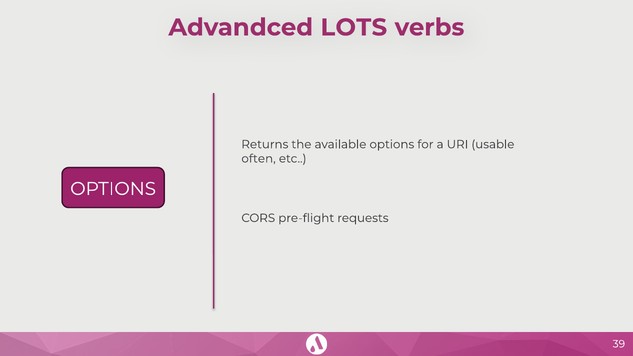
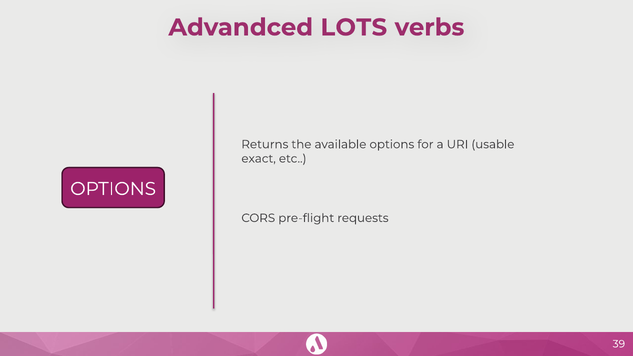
often: often -> exact
